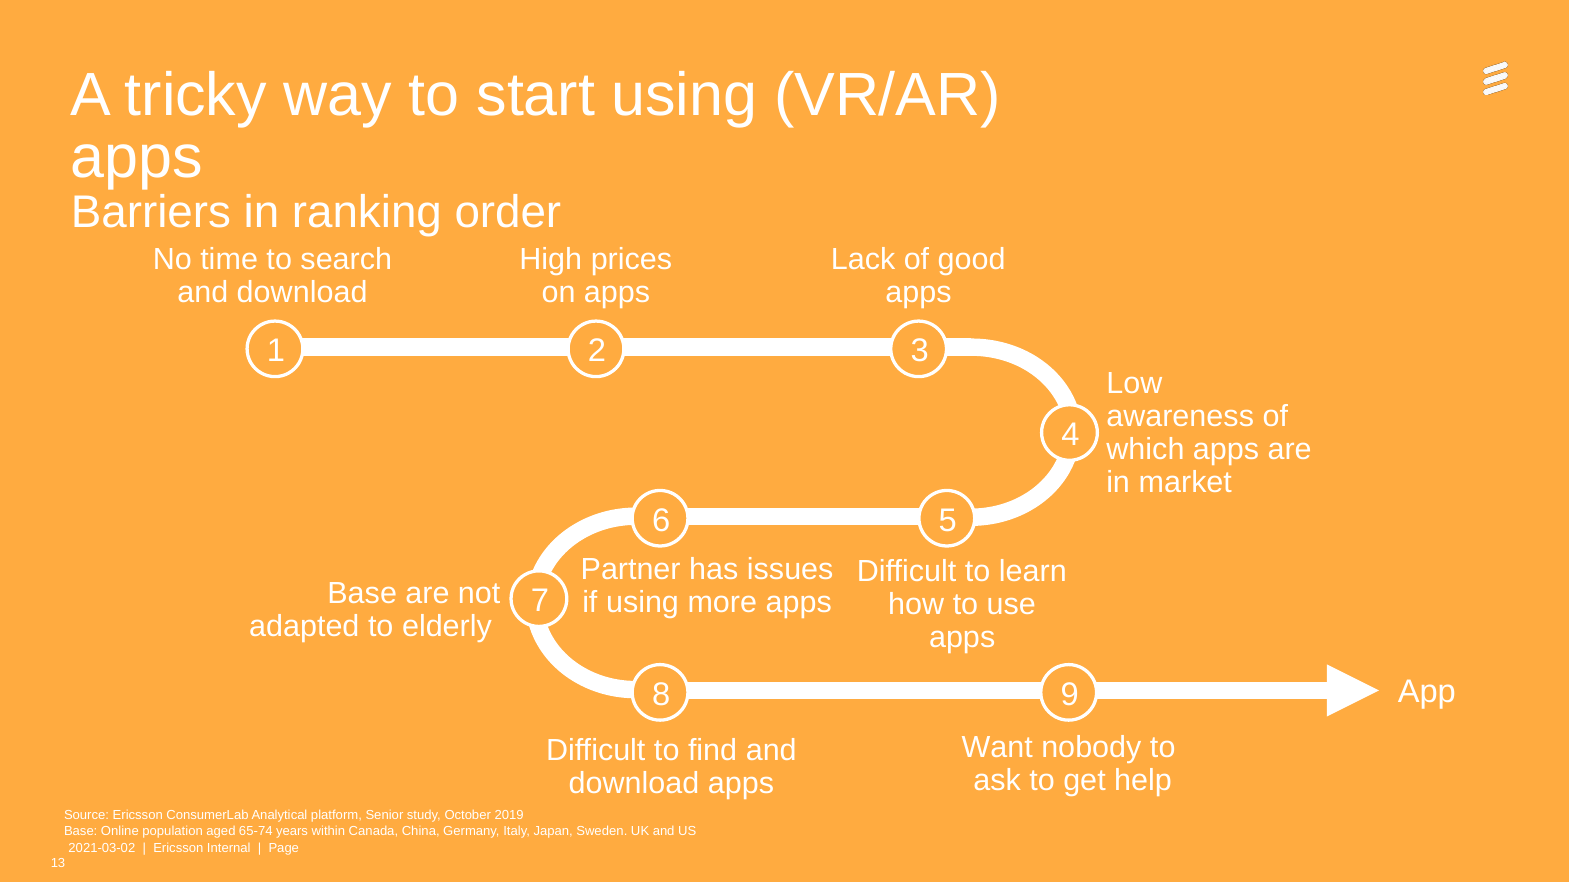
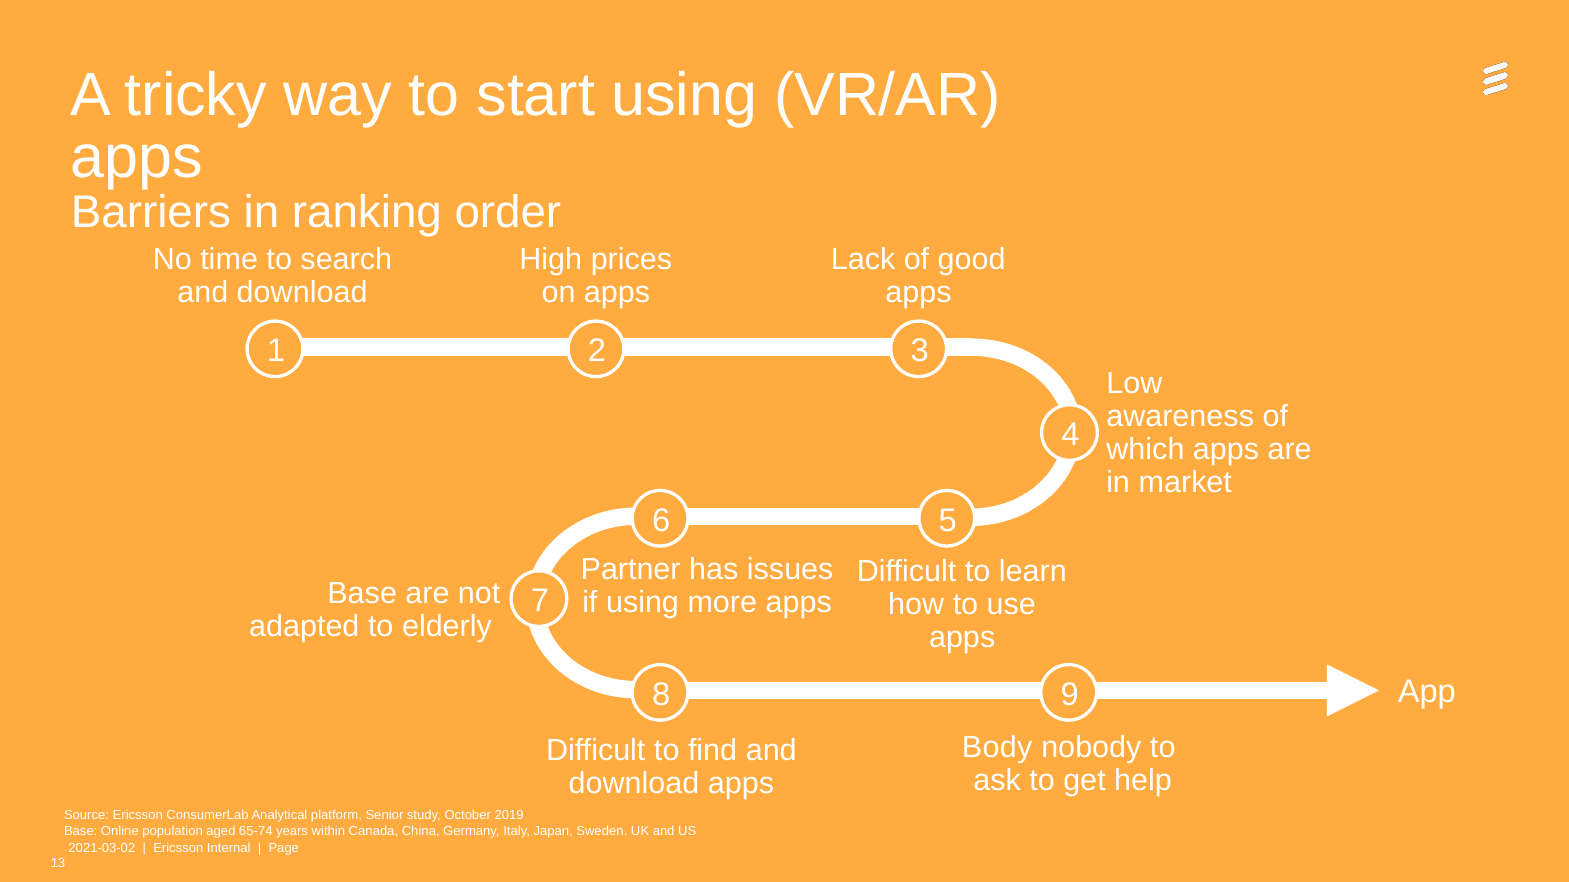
Want: Want -> Body
